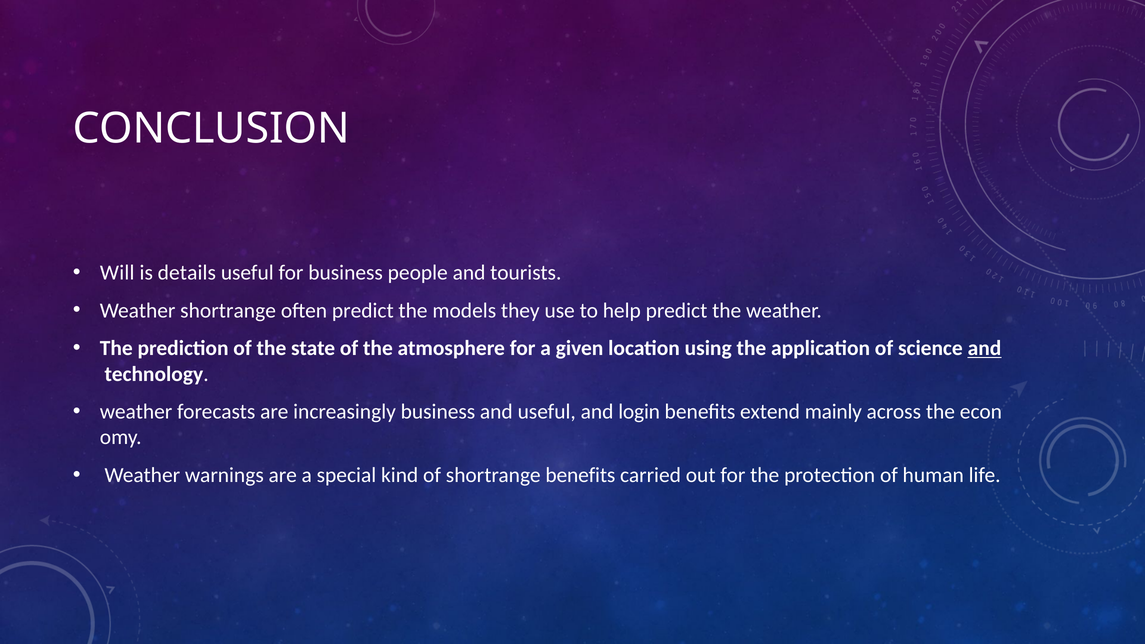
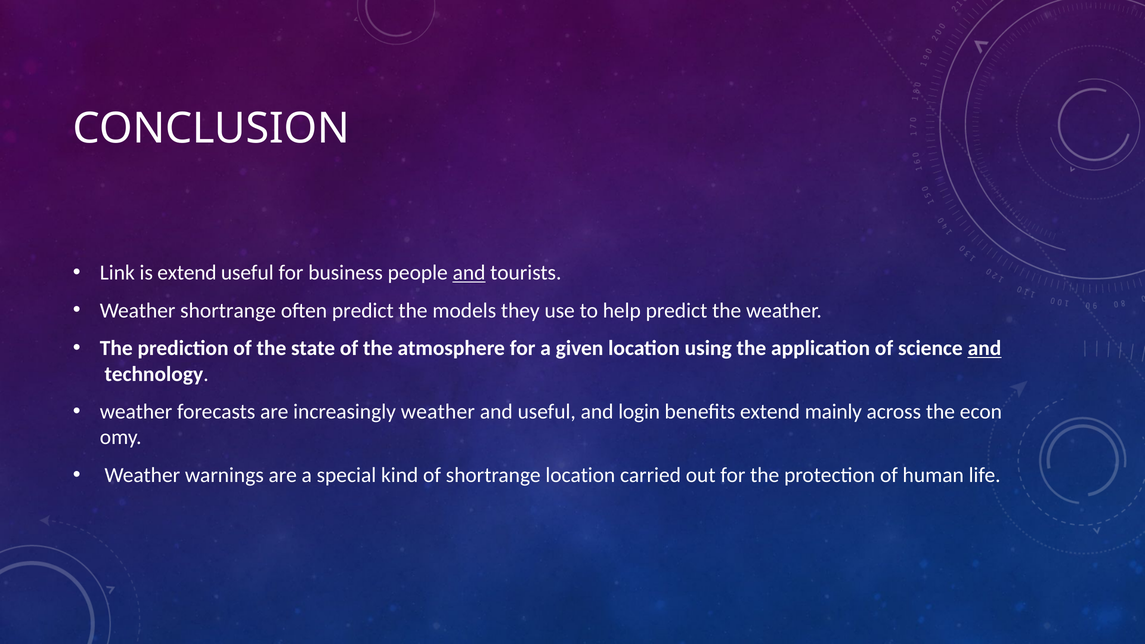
Will: Will -> Link
is details: details -> extend
and at (469, 273) underline: none -> present
increasingly business: business -> weather
shortrange benefits: benefits -> location
